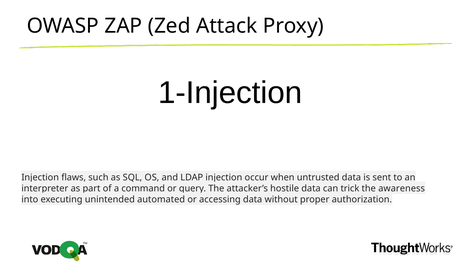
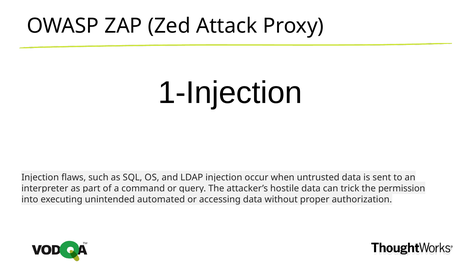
awareness: awareness -> permission
